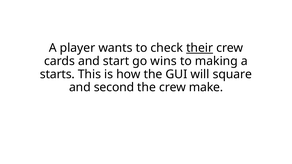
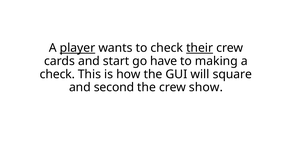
player underline: none -> present
wins: wins -> have
starts at (57, 74): starts -> check
make: make -> show
